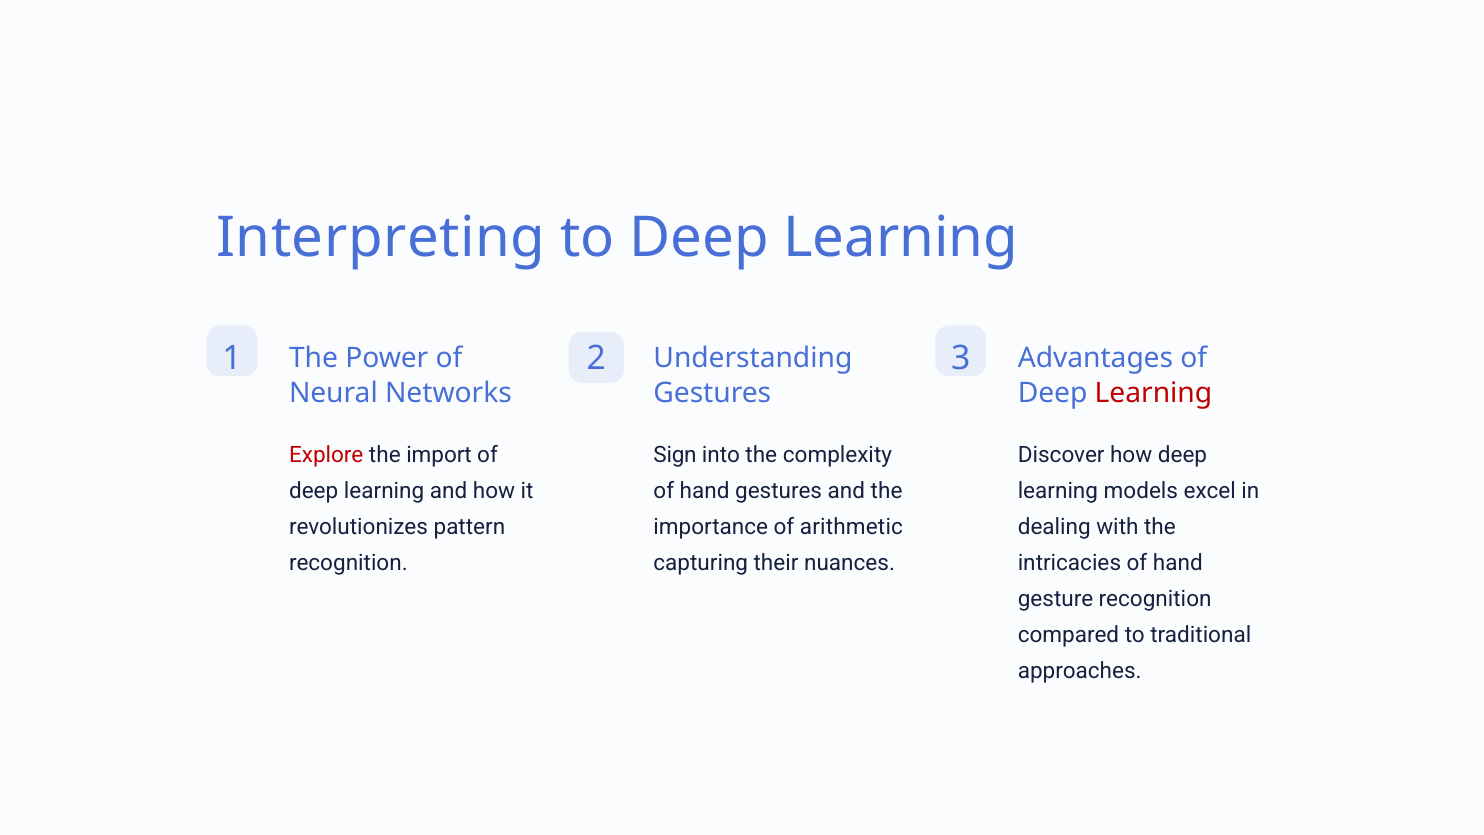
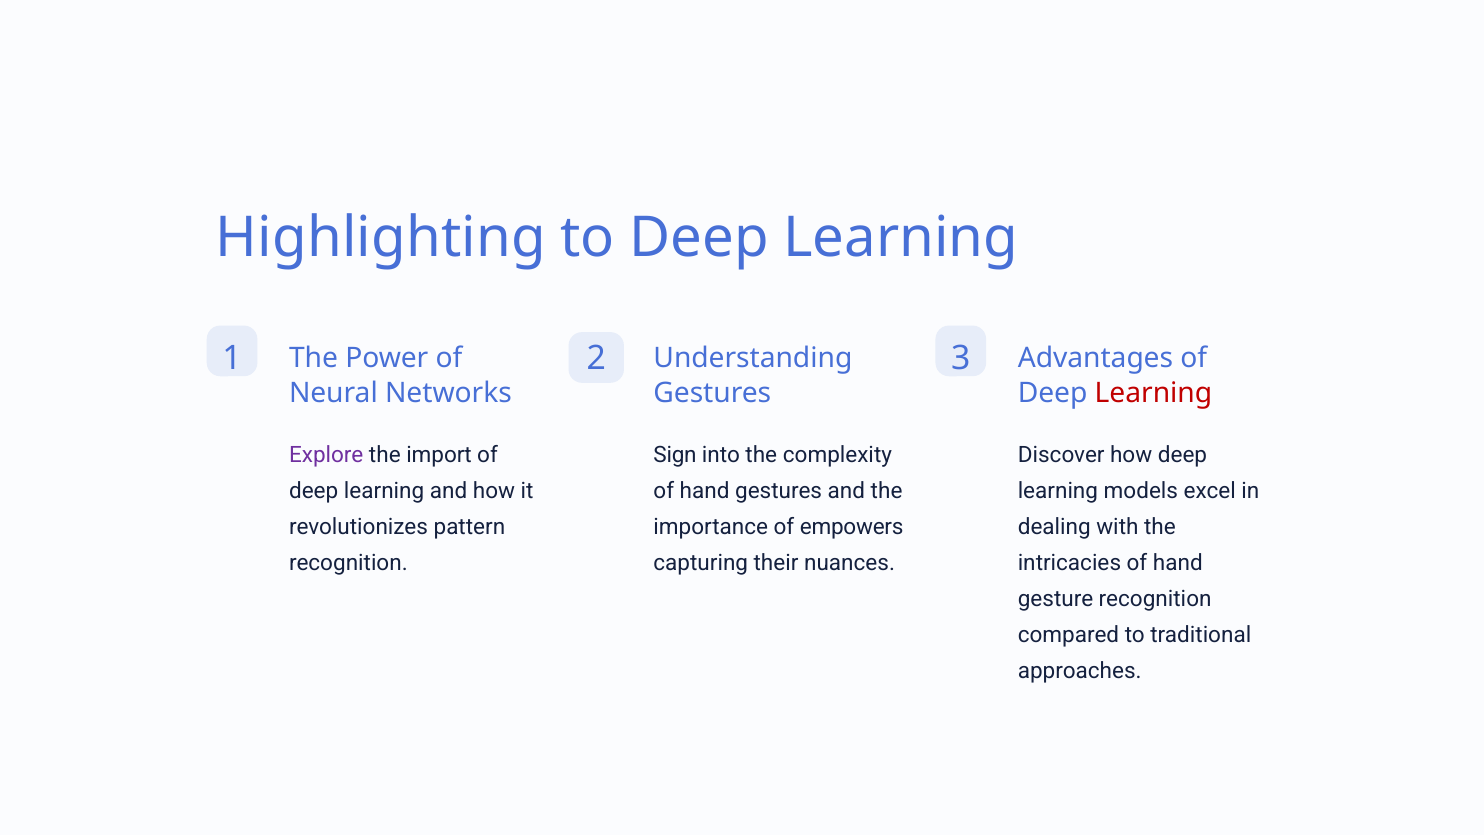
Interpreting: Interpreting -> Highlighting
Explore colour: red -> purple
arithmetic: arithmetic -> empowers
